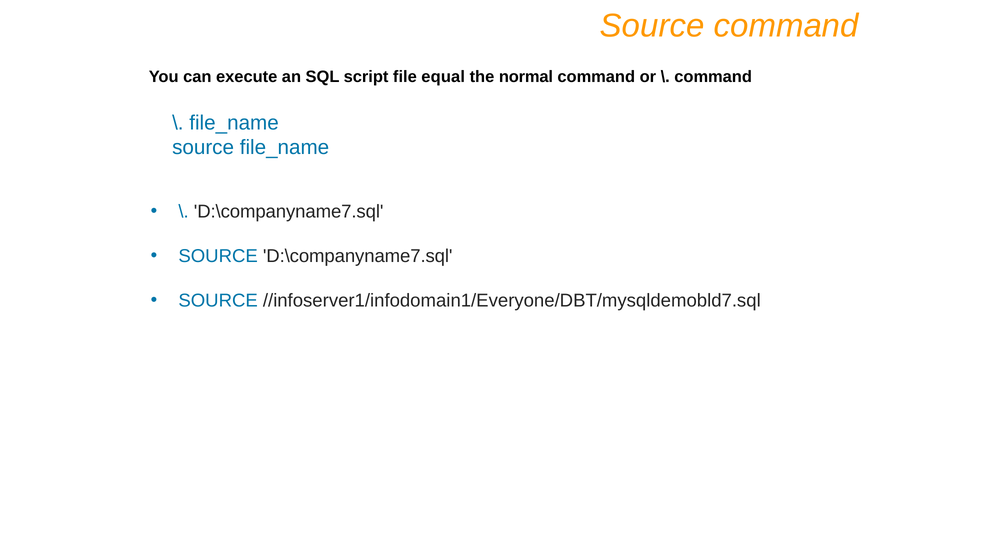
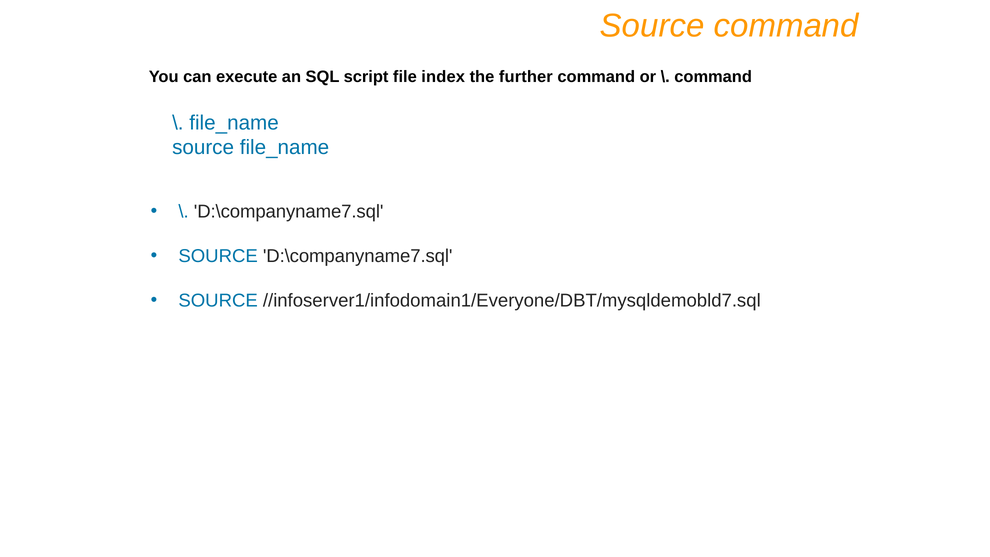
equal: equal -> index
normal: normal -> further
